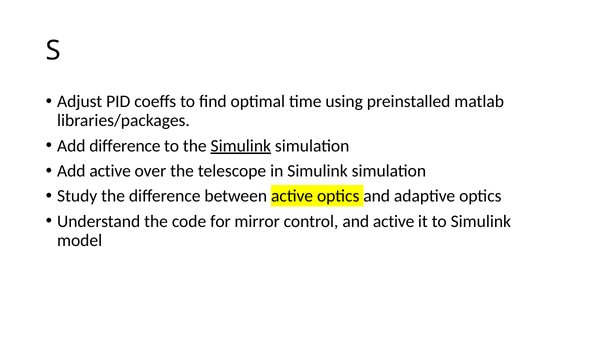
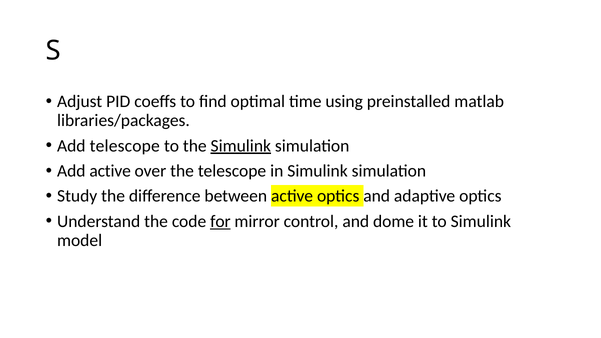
Add difference: difference -> telescope
for underline: none -> present
and active: active -> dome
